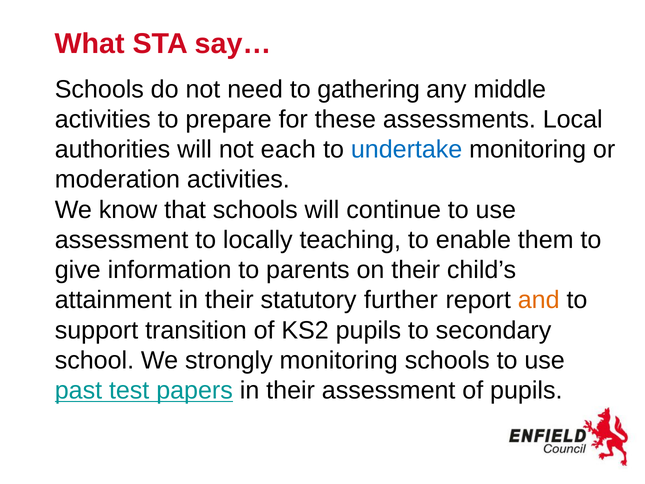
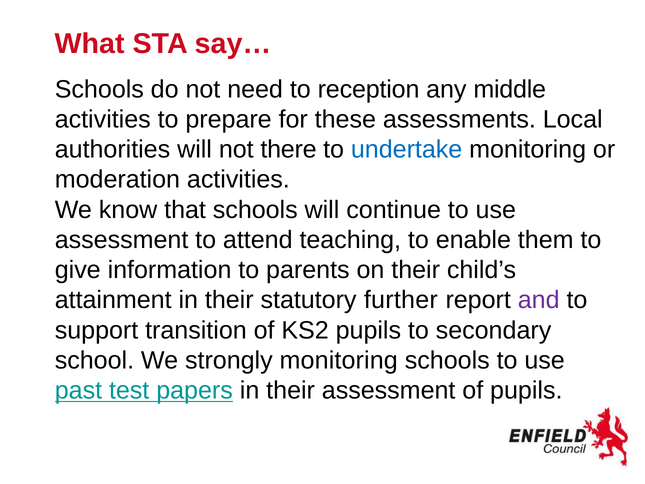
gathering: gathering -> reception
each: each -> there
locally: locally -> attend
and colour: orange -> purple
